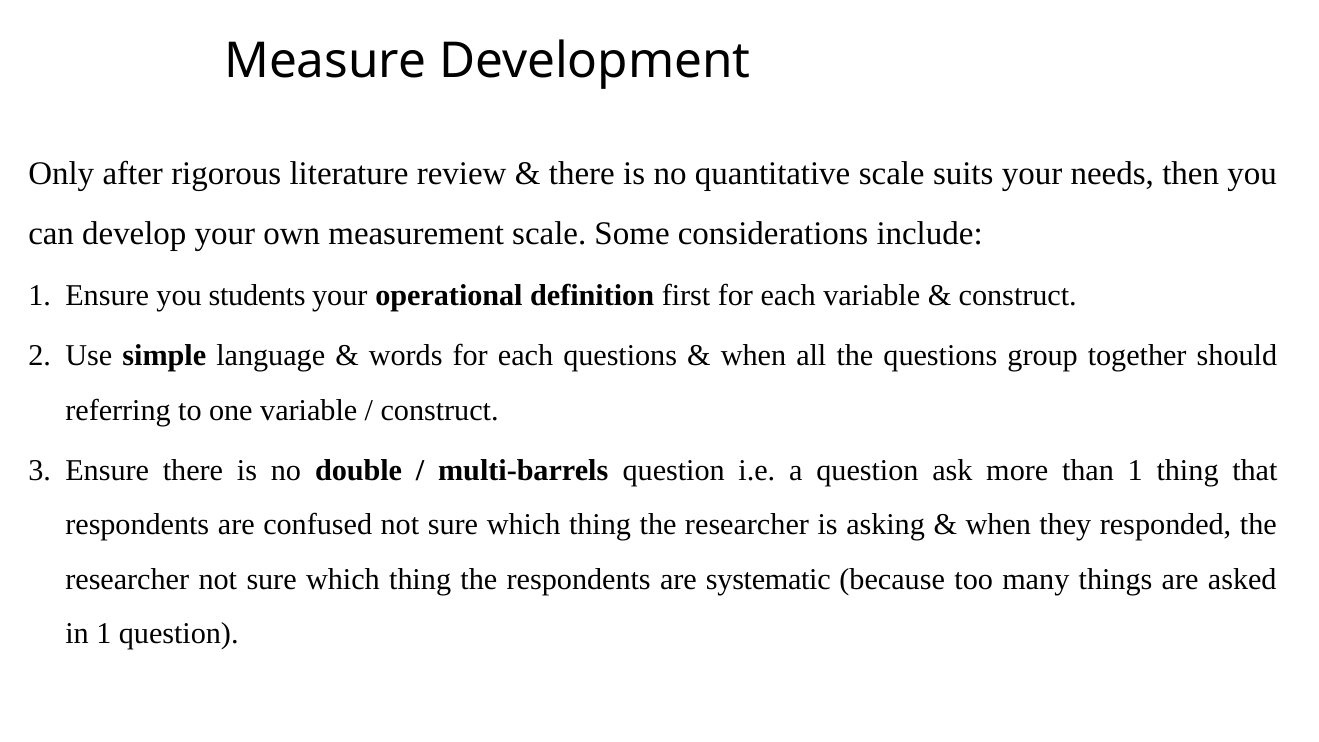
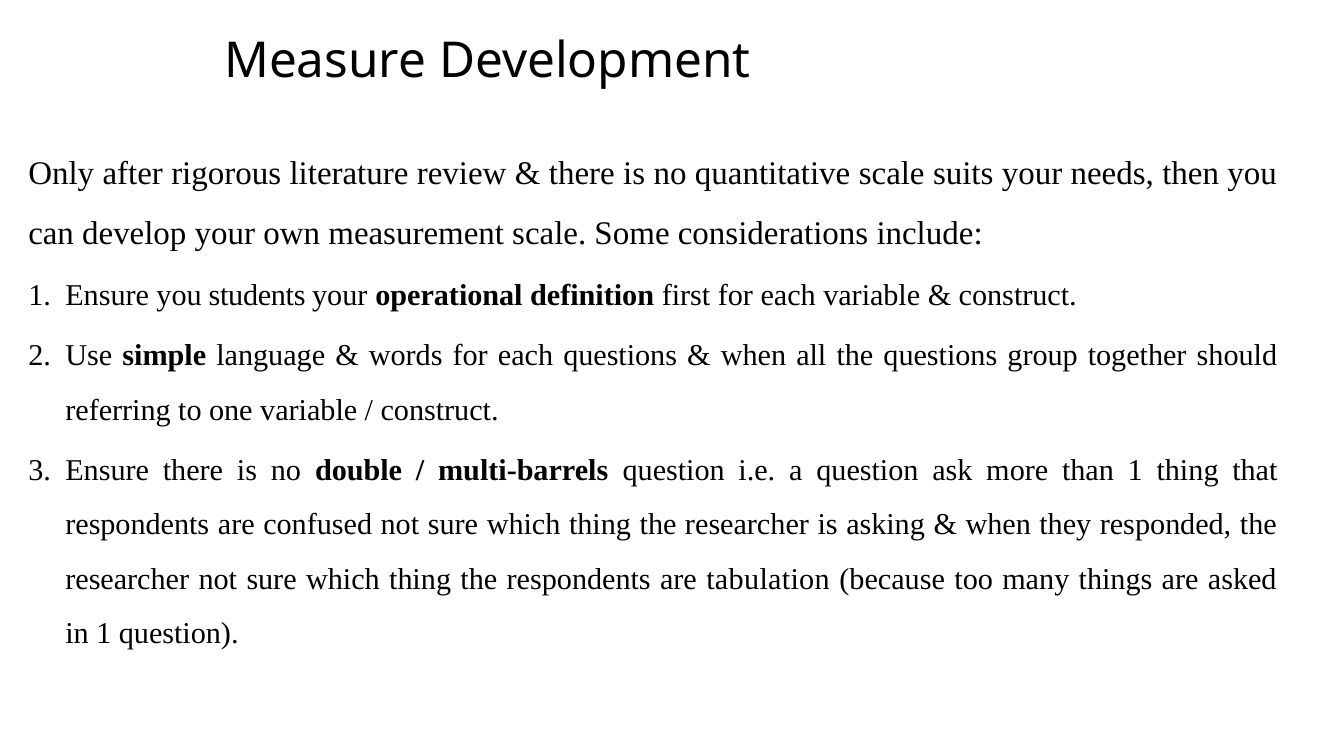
systematic: systematic -> tabulation
